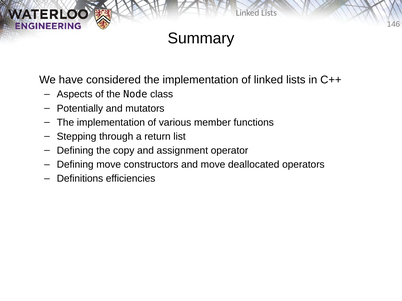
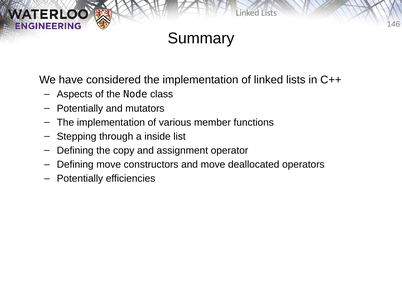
return: return -> inside
Definitions at (80, 179): Definitions -> Potentially
